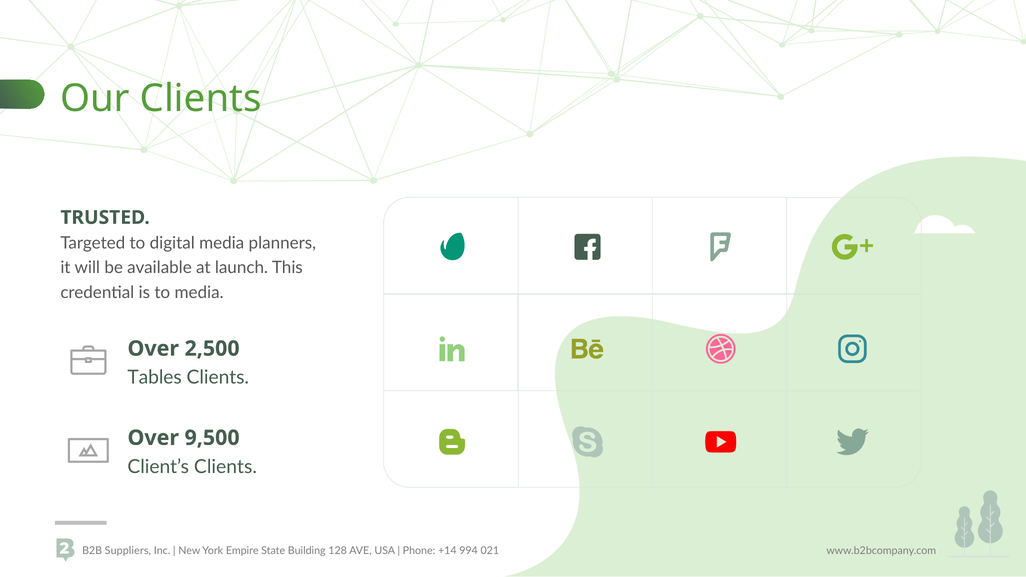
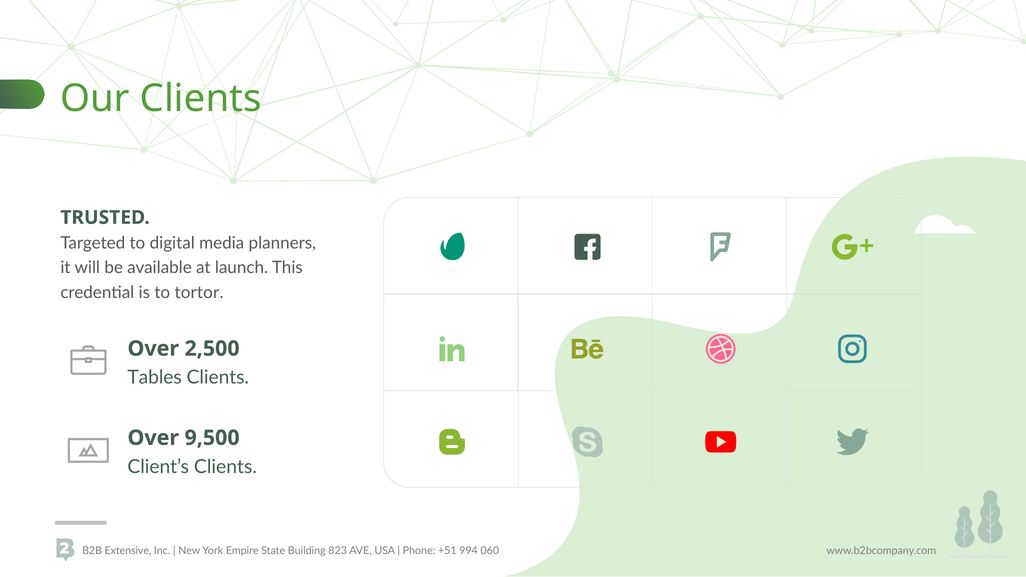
to media: media -> tortor
Suppliers: Suppliers -> Extensive
128: 128 -> 823
+14: +14 -> +51
021: 021 -> 060
